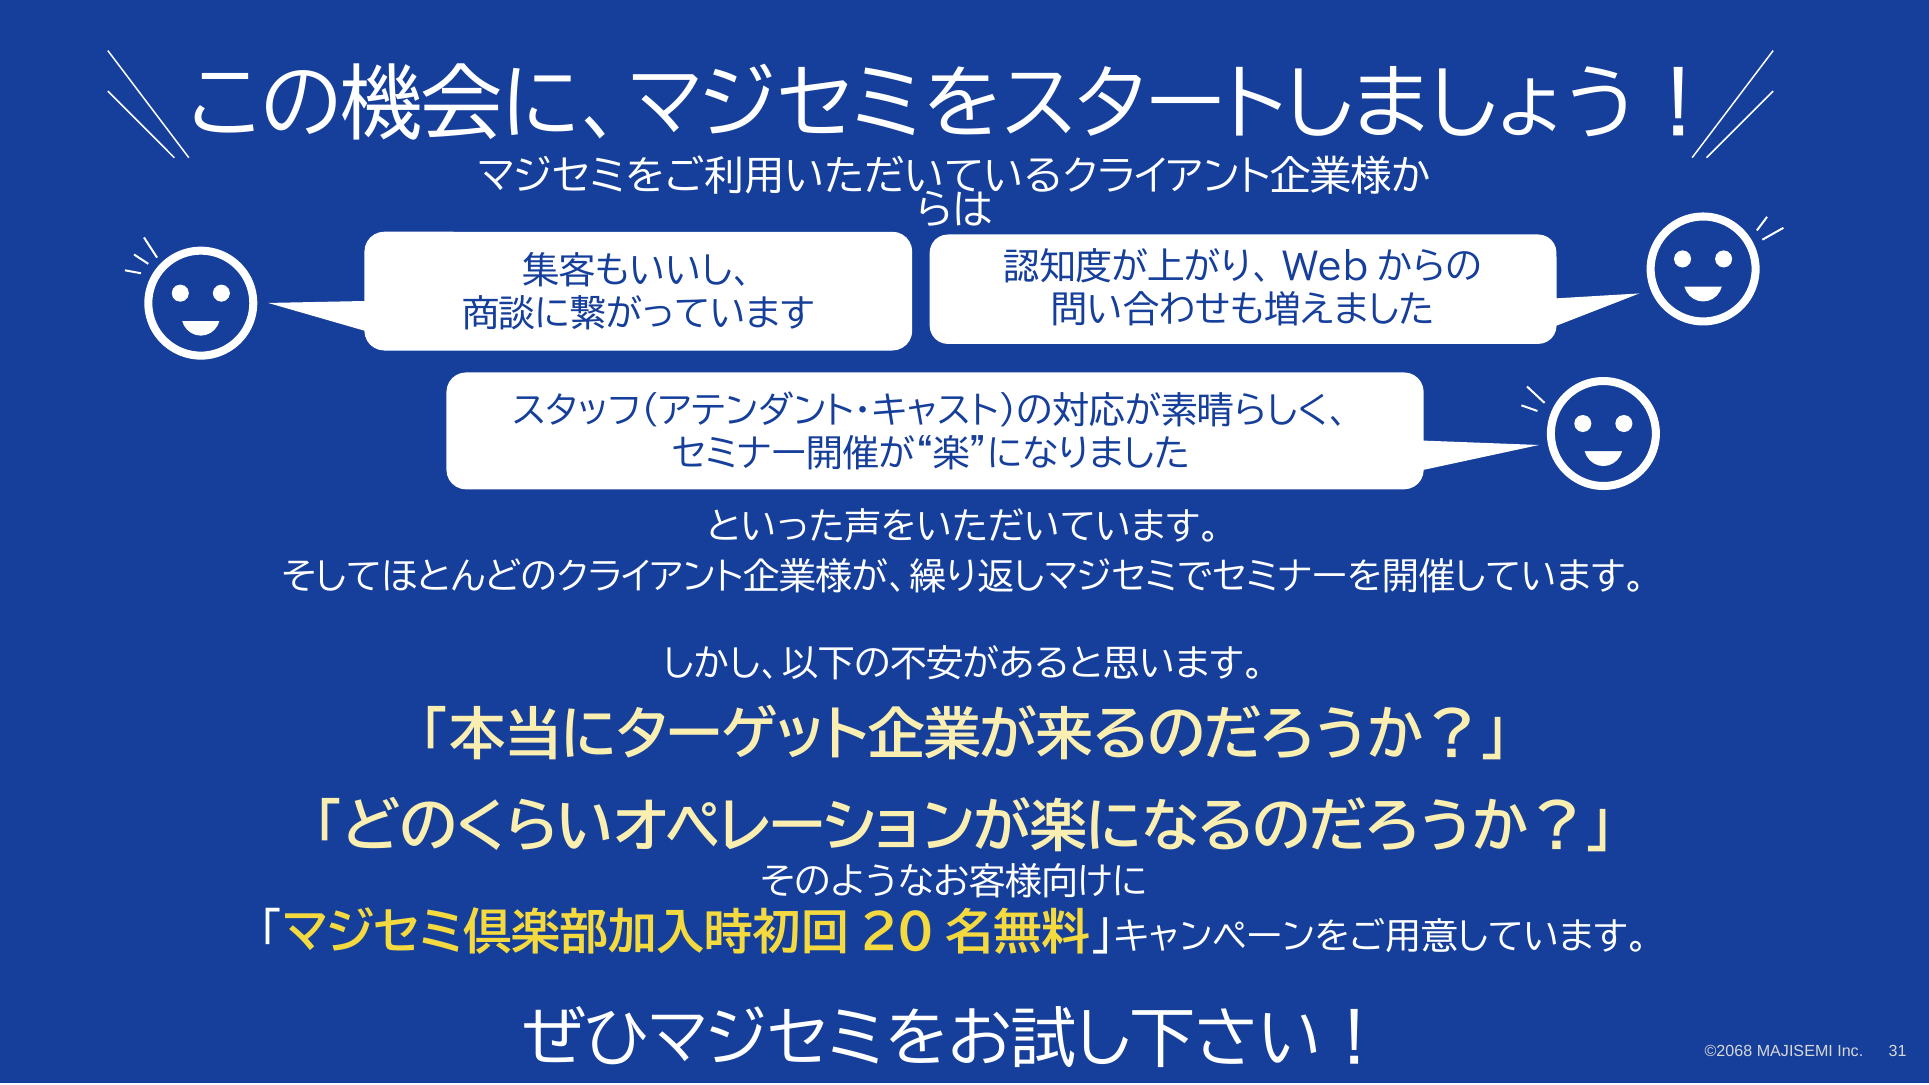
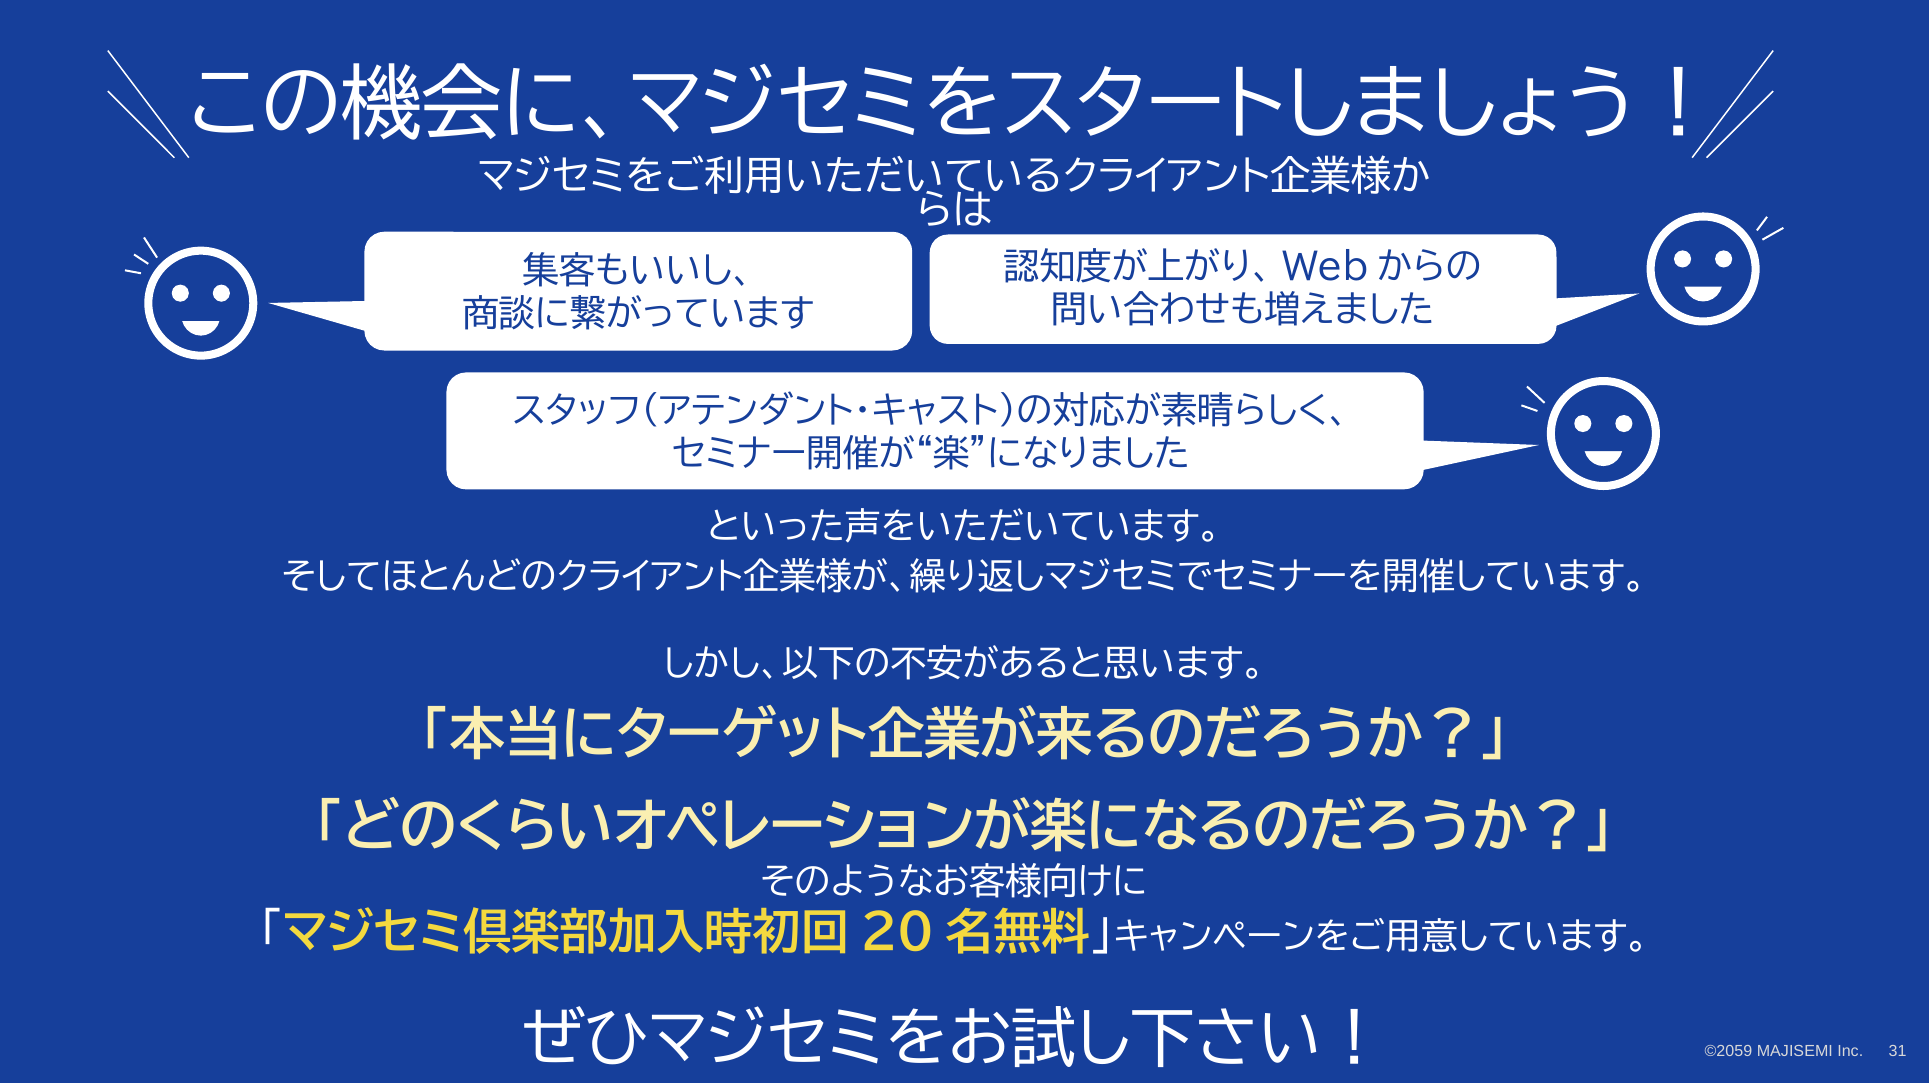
©2068: ©2068 -> ©2059
